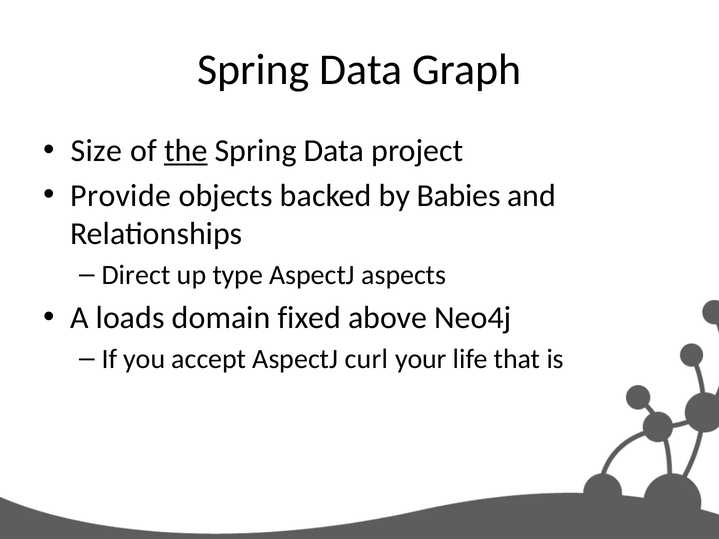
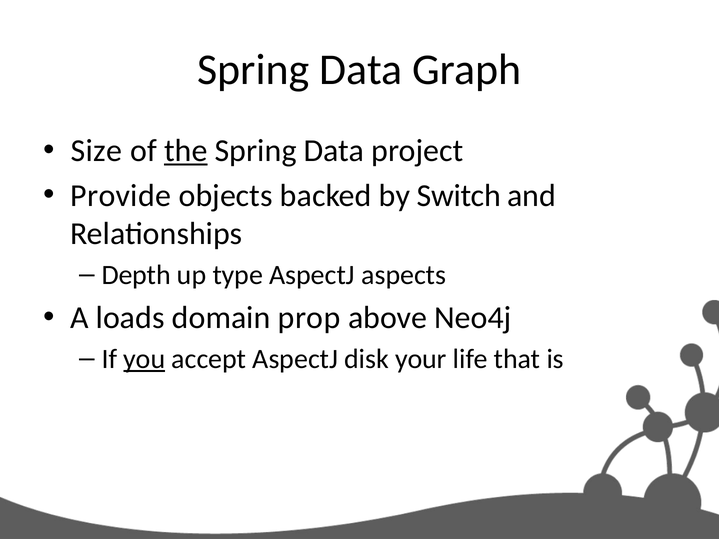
Babies: Babies -> Switch
Direct: Direct -> Depth
fixed: fixed -> prop
you underline: none -> present
curl: curl -> disk
